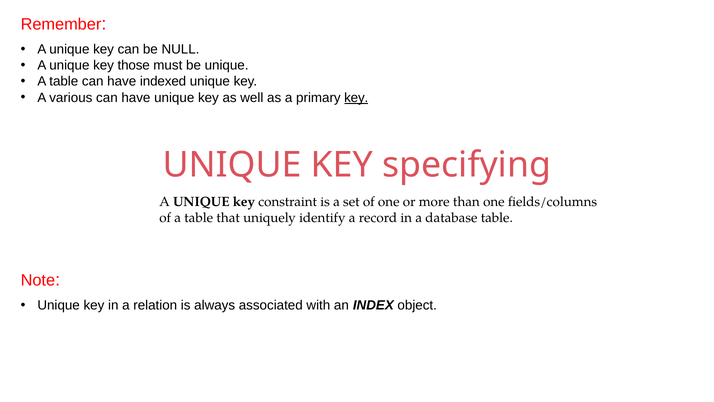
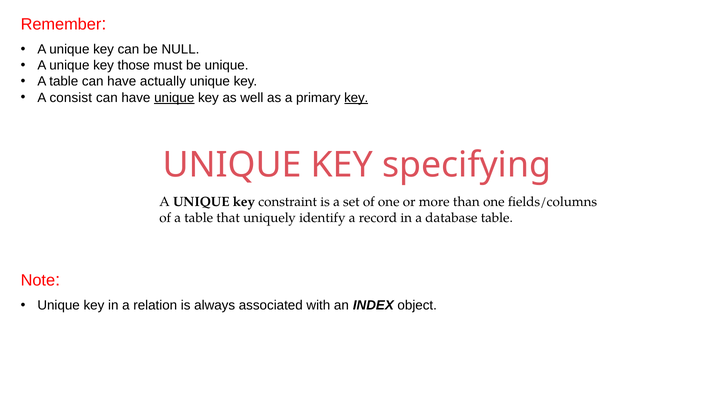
indexed: indexed -> actually
various: various -> consist
unique at (174, 98) underline: none -> present
